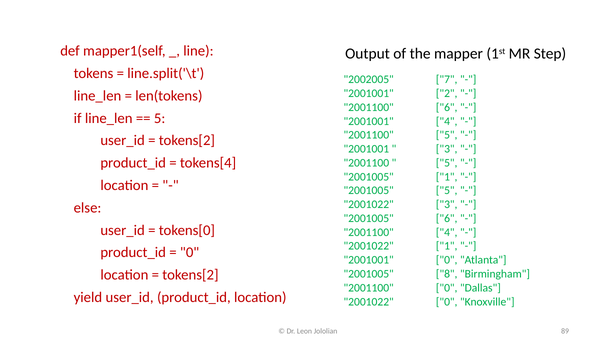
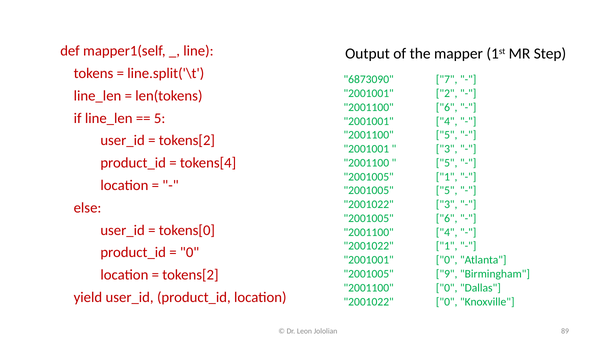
2002005: 2002005 -> 6873090
8: 8 -> 9
